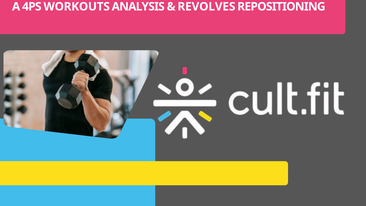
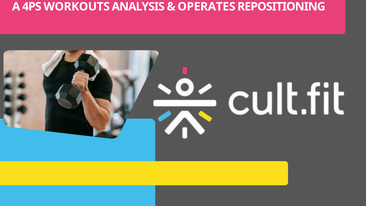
REVOLVES: REVOLVES -> OPERATES
